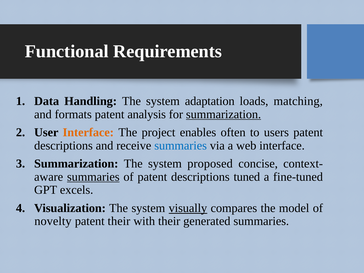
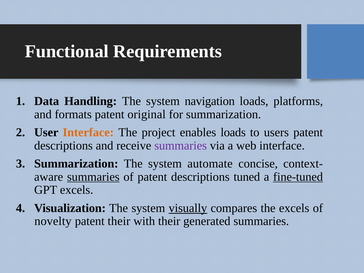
adaptation: adaptation -> navigation
matching: matching -> platforms
analysis: analysis -> original
summarization at (224, 114) underline: present -> none
enables often: often -> loads
summaries at (181, 146) colour: blue -> purple
proposed: proposed -> automate
fine-tuned underline: none -> present
the model: model -> excels
